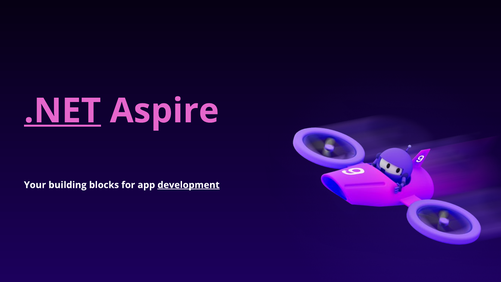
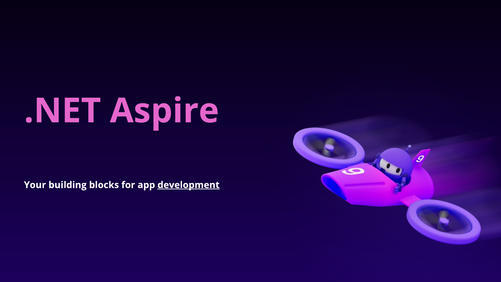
.NET underline: present -> none
